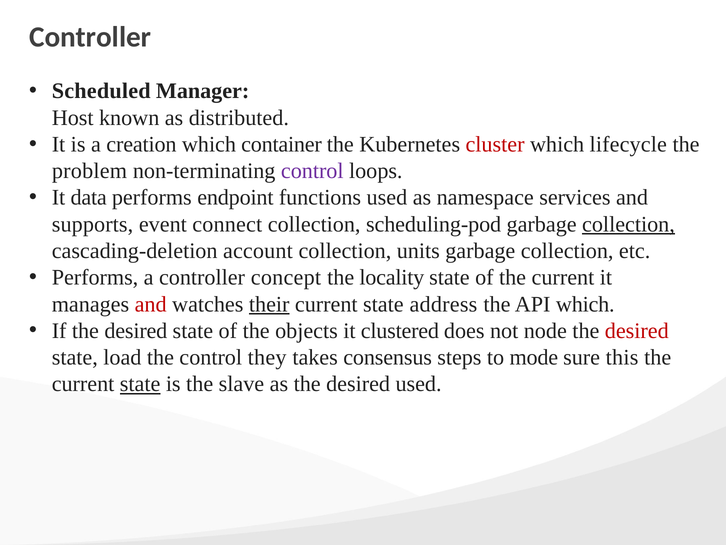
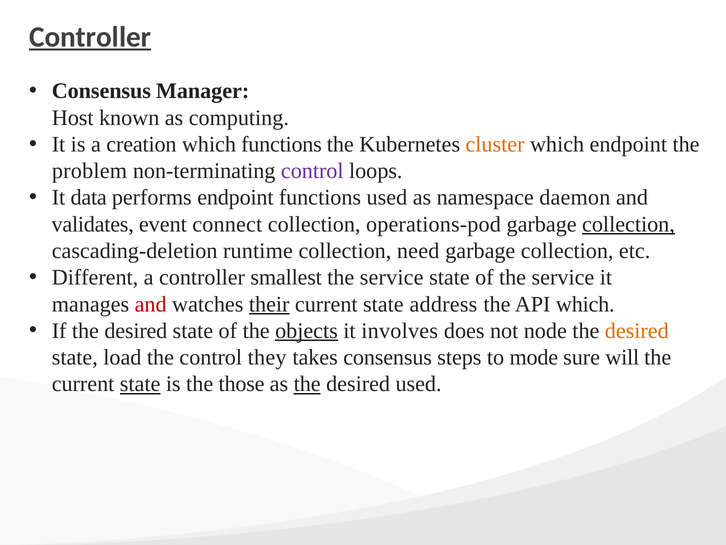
Controller at (90, 37) underline: none -> present
Scheduled at (101, 91): Scheduled -> Consensus
distributed: distributed -> computing
which container: container -> functions
cluster colour: red -> orange
which lifecycle: lifecycle -> endpoint
services: services -> daemon
supports: supports -> validates
scheduling-pod: scheduling-pod -> operations-pod
account: account -> runtime
units: units -> need
Performs at (95, 277): Performs -> Different
concept: concept -> smallest
locality at (392, 277): locality -> service
of the current: current -> service
objects underline: none -> present
clustered: clustered -> involves
desired at (637, 331) colour: red -> orange
this: this -> will
slave: slave -> those
the at (307, 384) underline: none -> present
